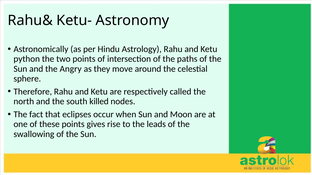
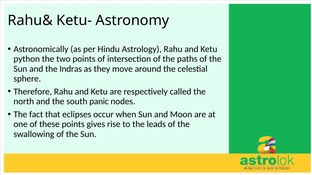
Angry: Angry -> Indras
killed: killed -> panic
